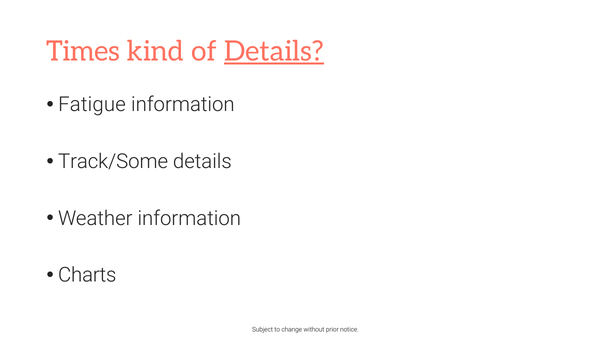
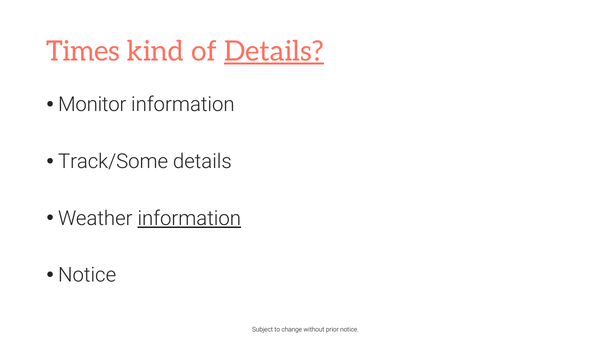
Fatigue: Fatigue -> Monitor
information at (189, 218) underline: none -> present
Charts at (87, 275): Charts -> Notice
